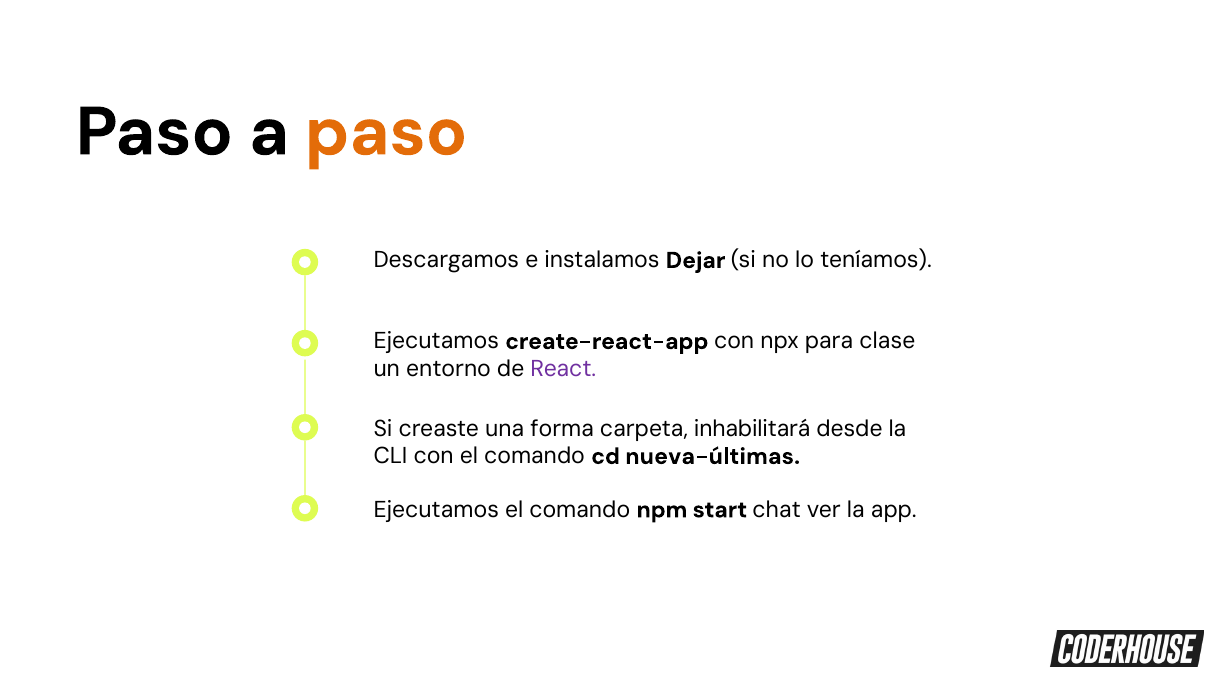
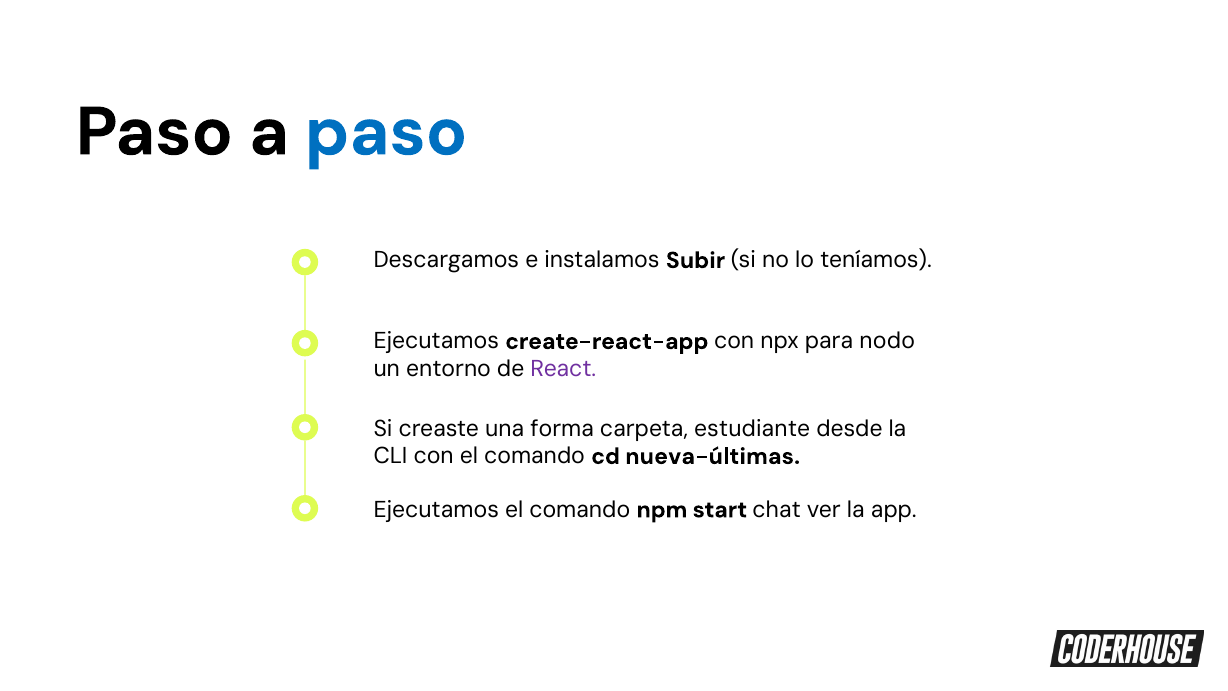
paso at (386, 132) colour: orange -> blue
Dejar: Dejar -> Subir
clase: clase -> nodo
inhabilitará: inhabilitará -> estudiante
